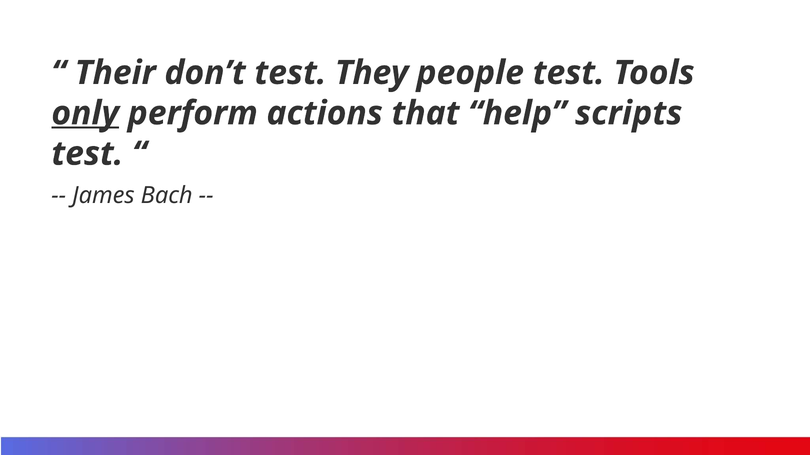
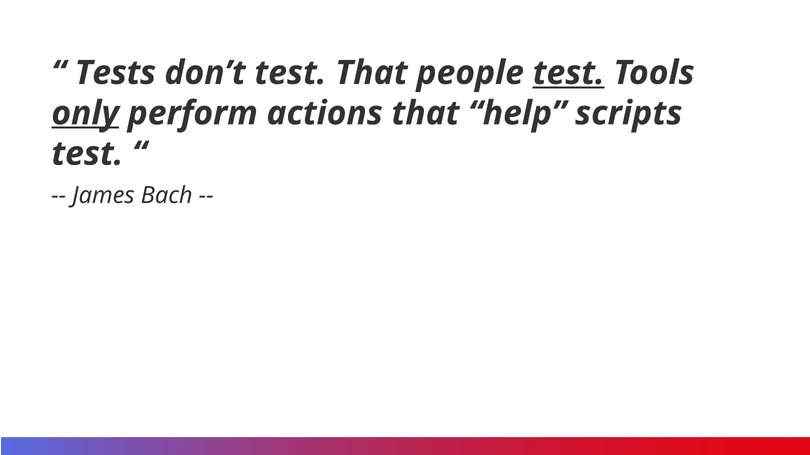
Their: Their -> Tests
test They: They -> That
test at (569, 73) underline: none -> present
